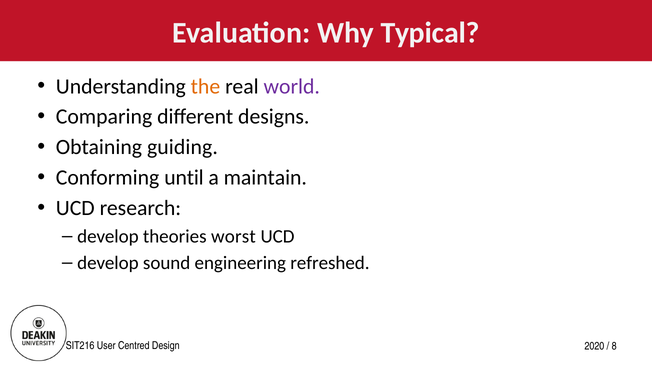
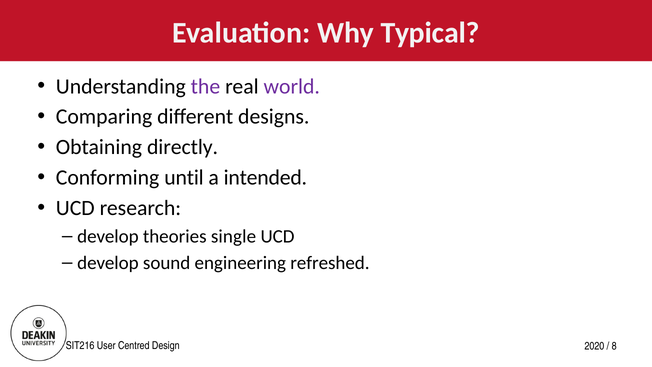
the colour: orange -> purple
guiding: guiding -> directly
maintain: maintain -> intended
worst: worst -> single
